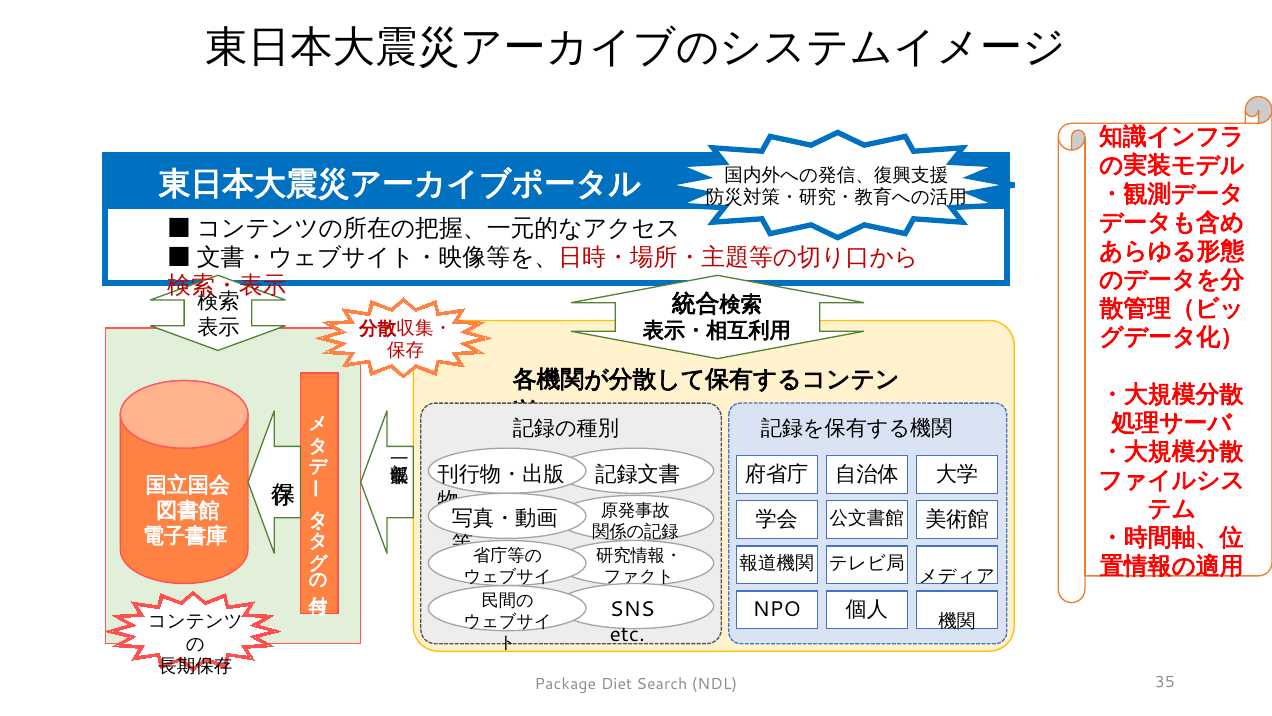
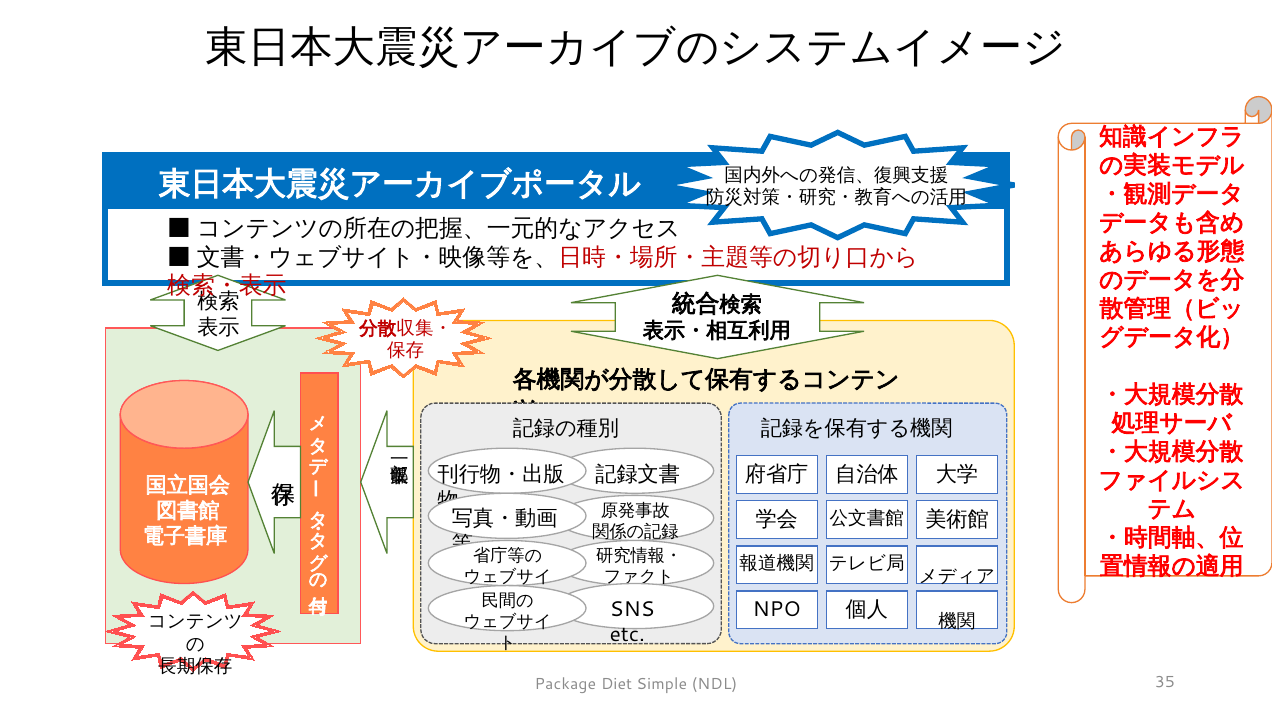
Search: Search -> Simple
